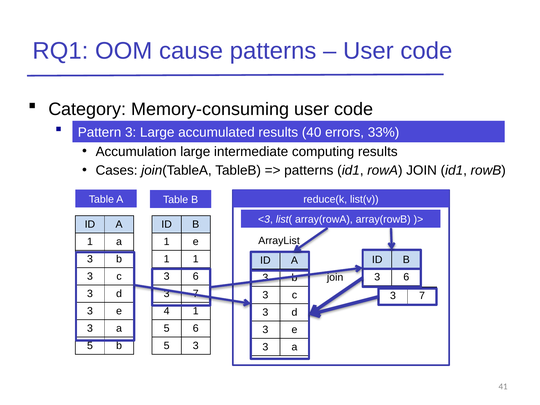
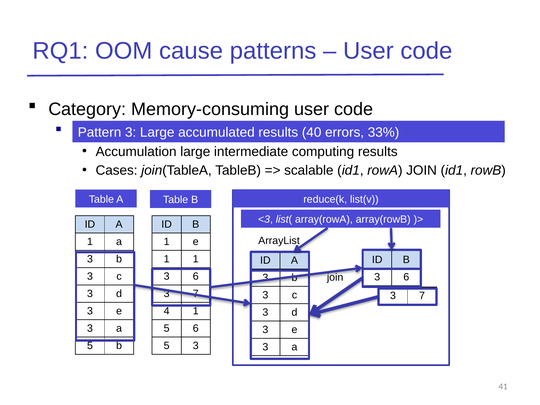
patterns at (309, 170): patterns -> scalable
